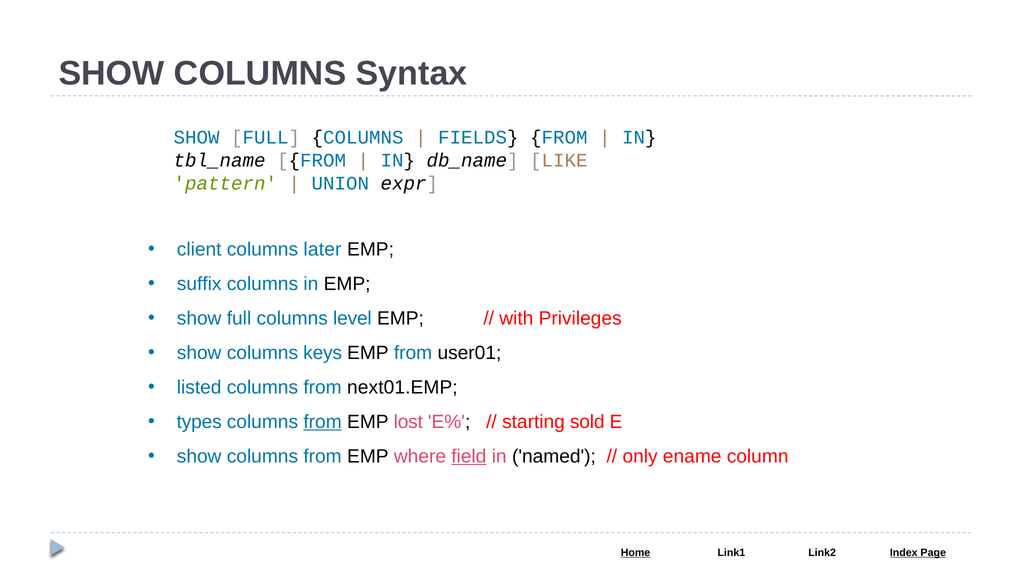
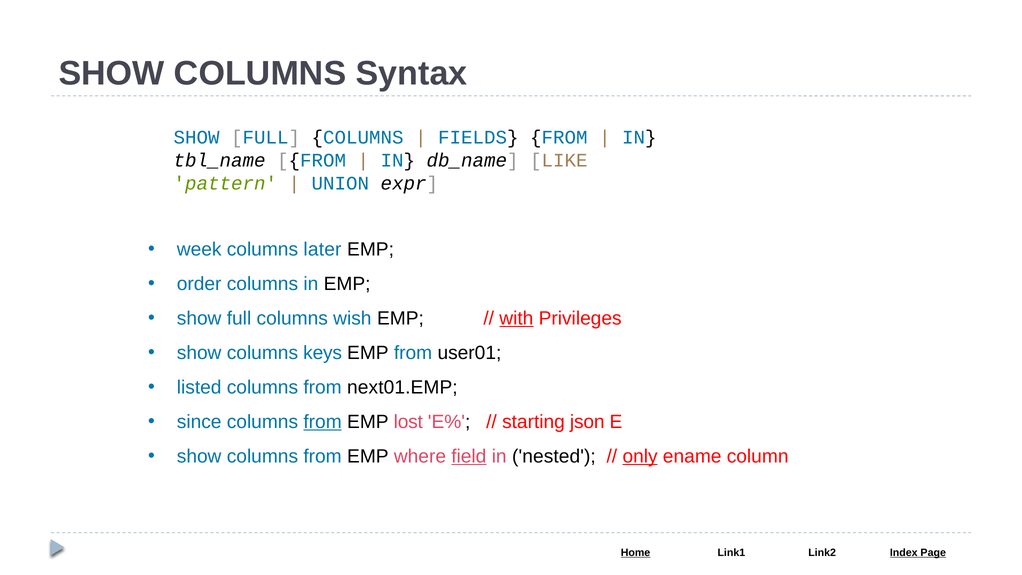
client: client -> week
suffix: suffix -> order
level: level -> wish
with underline: none -> present
types: types -> since
sold: sold -> json
named: named -> nested
only underline: none -> present
